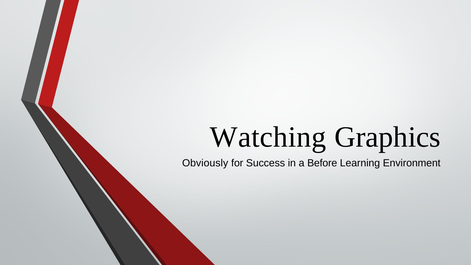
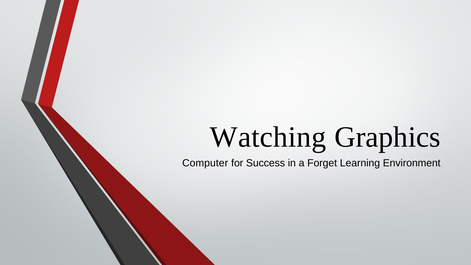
Obviously: Obviously -> Computer
Before: Before -> Forget
